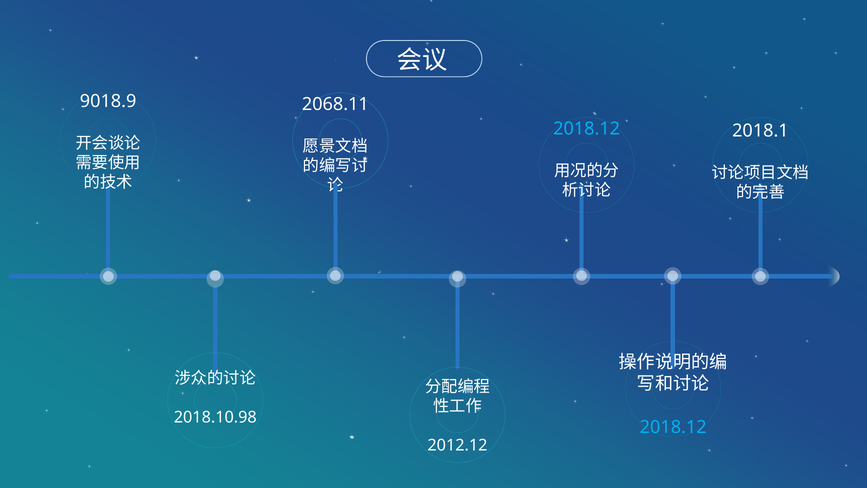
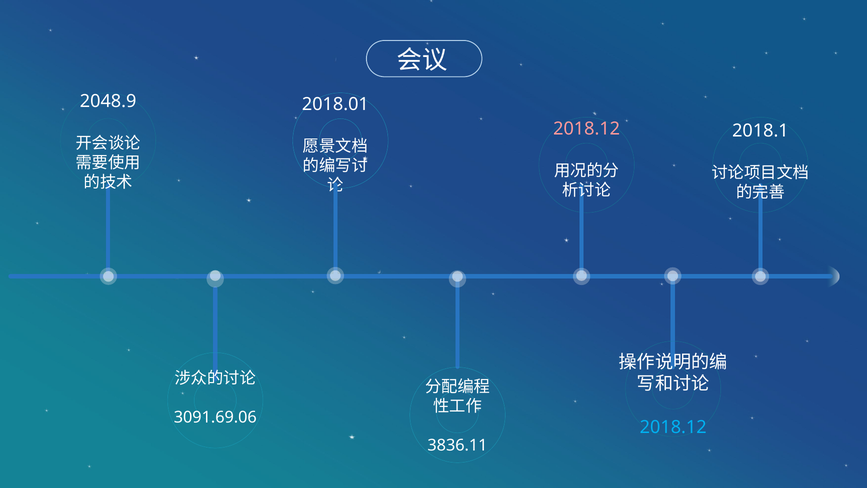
9018.9: 9018.9 -> 2048.9
2068.11: 2068.11 -> 2018.01
2018.12 at (587, 129) colour: light blue -> pink
2018.10.98: 2018.10.98 -> 3091.69.06
2012.12: 2012.12 -> 3836.11
